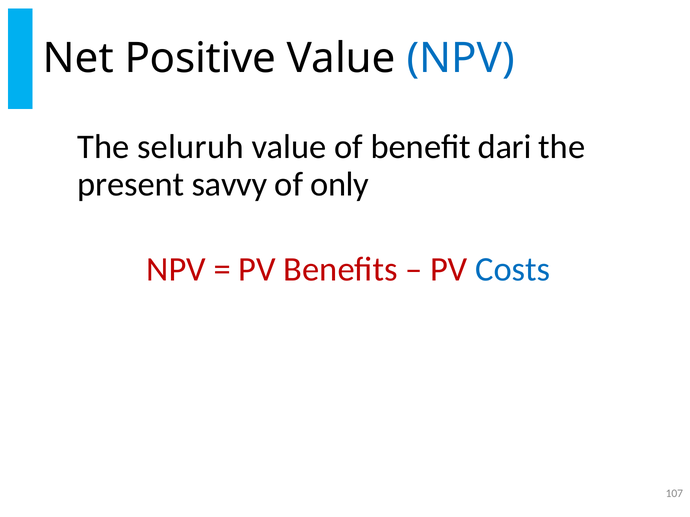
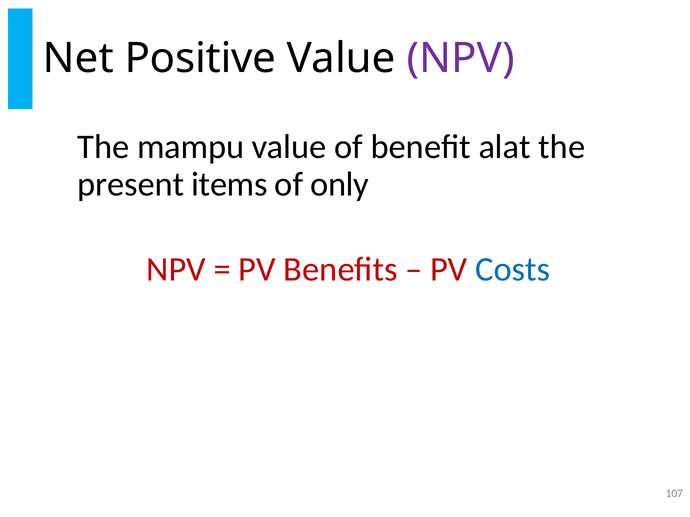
NPV at (461, 59) colour: blue -> purple
seluruh: seluruh -> mampu
dari: dari -> alat
savvy: savvy -> items
